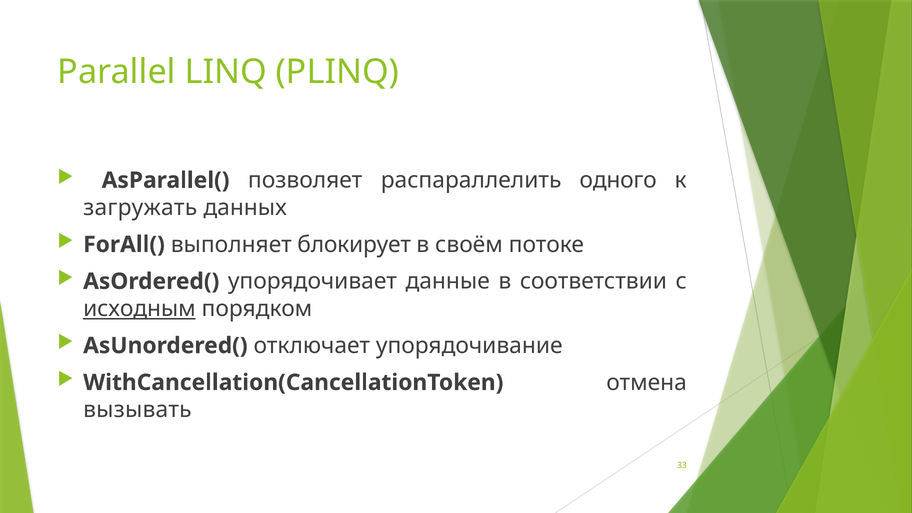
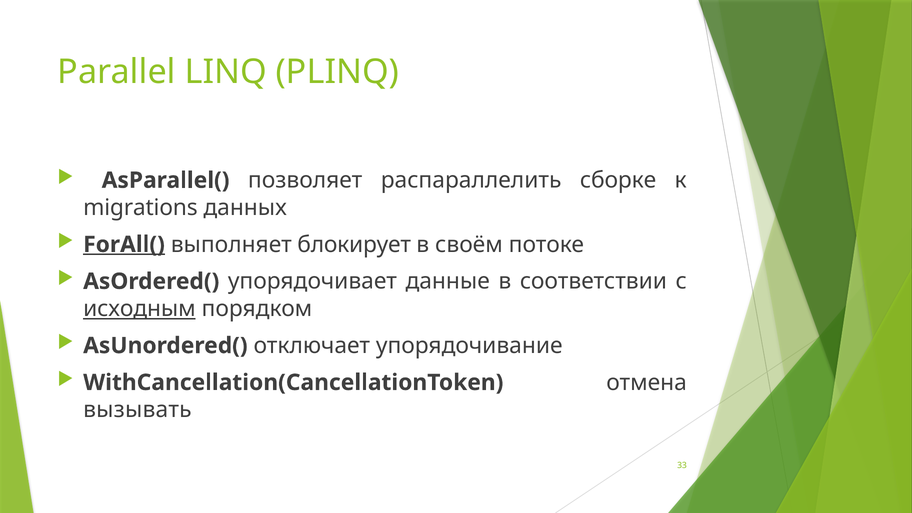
одного: одного -> сборке
загружать: загружать -> migrations
ForAll( underline: none -> present
